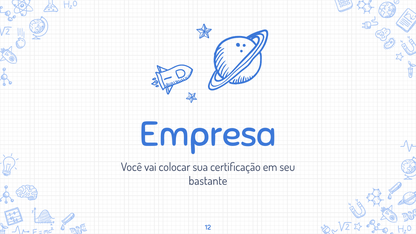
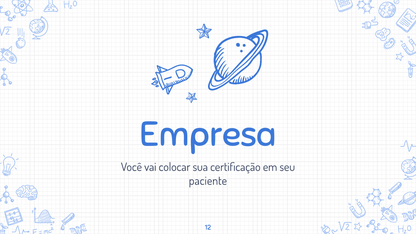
bastante: bastante -> paciente
